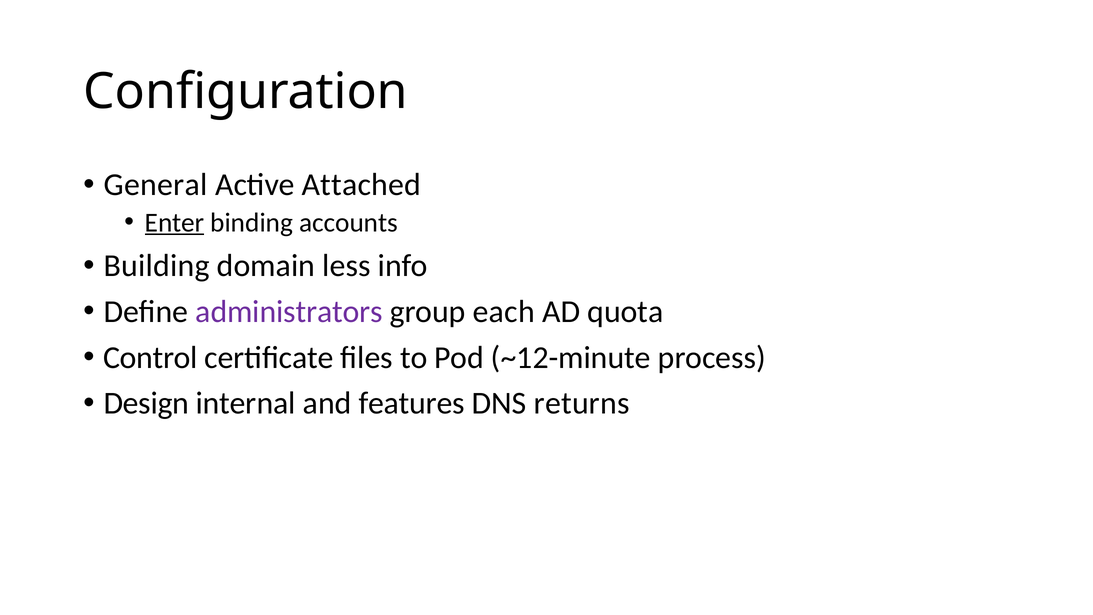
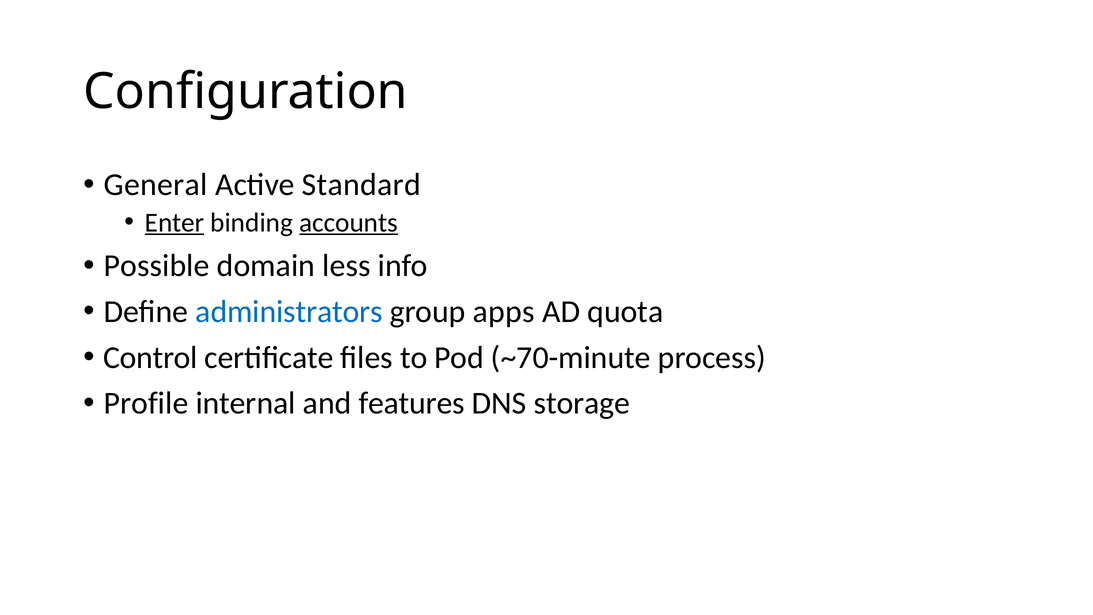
Attached: Attached -> Standard
accounts underline: none -> present
Building: Building -> Possible
administrators colour: purple -> blue
each: each -> apps
~12-minute: ~12-minute -> ~70-minute
Design: Design -> Profile
returns: returns -> storage
